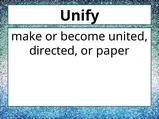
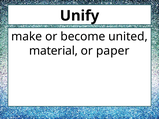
directed: directed -> material
